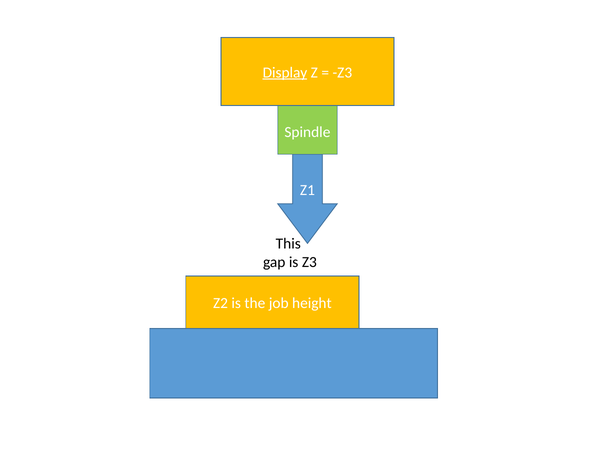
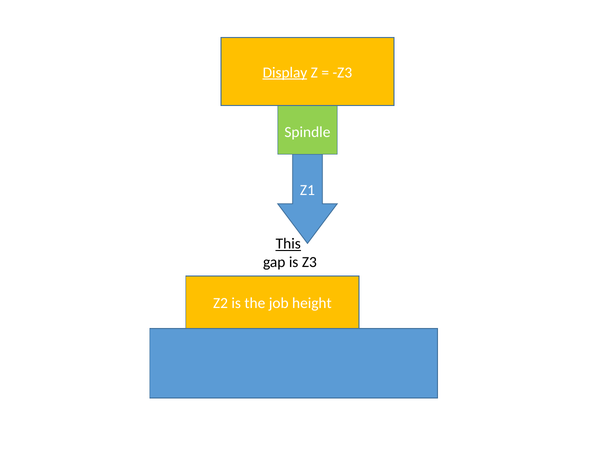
This underline: none -> present
